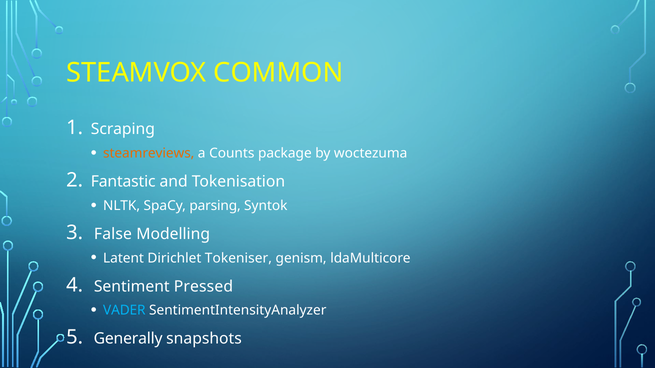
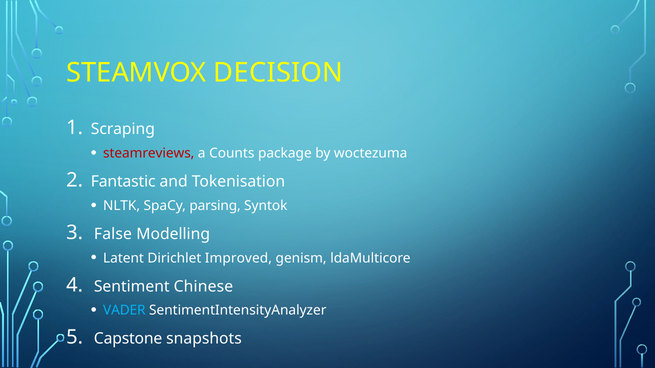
COMMON: COMMON -> DECISION
steamreviews colour: orange -> red
Tokeniser: Tokeniser -> Improved
Pressed: Pressed -> Chinese
Generally: Generally -> Capstone
